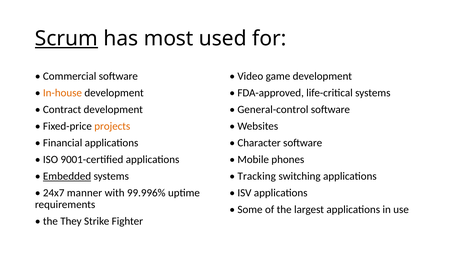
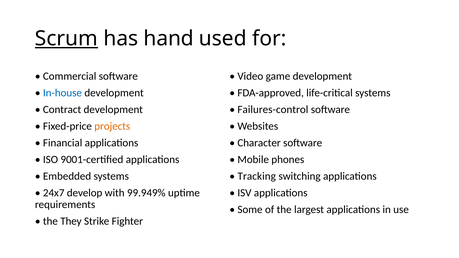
most: most -> hand
In-house colour: orange -> blue
General-control: General-control -> Failures-control
Embedded underline: present -> none
manner: manner -> develop
99.996%: 99.996% -> 99.949%
